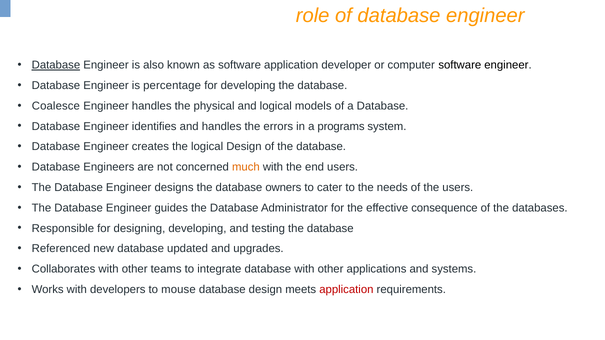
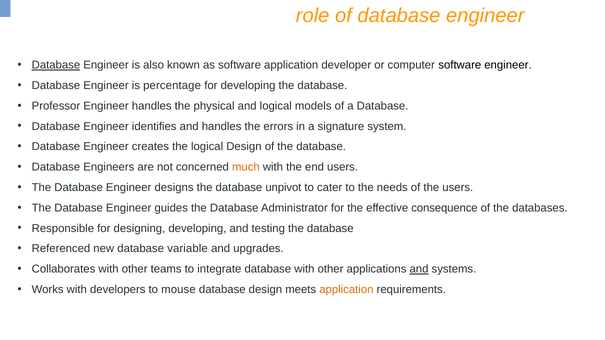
Coalesce: Coalesce -> Professor
programs: programs -> signature
owners: owners -> unpivot
updated: updated -> variable
and at (419, 269) underline: none -> present
application at (346, 290) colour: red -> orange
